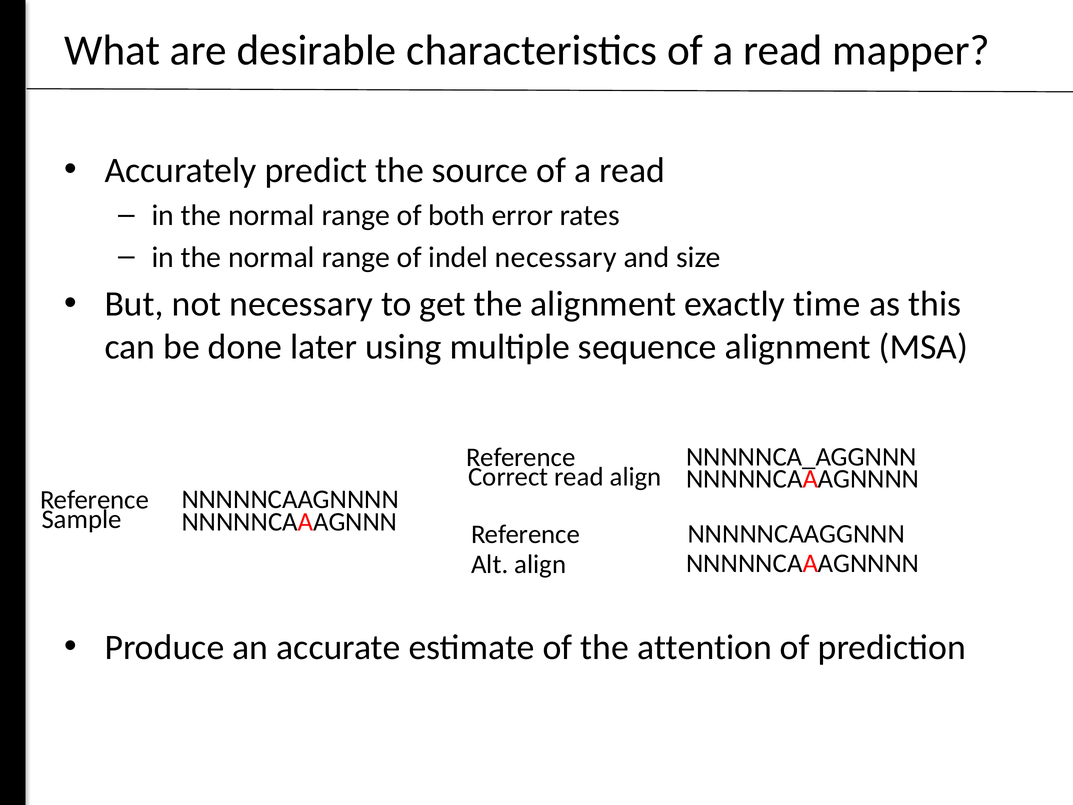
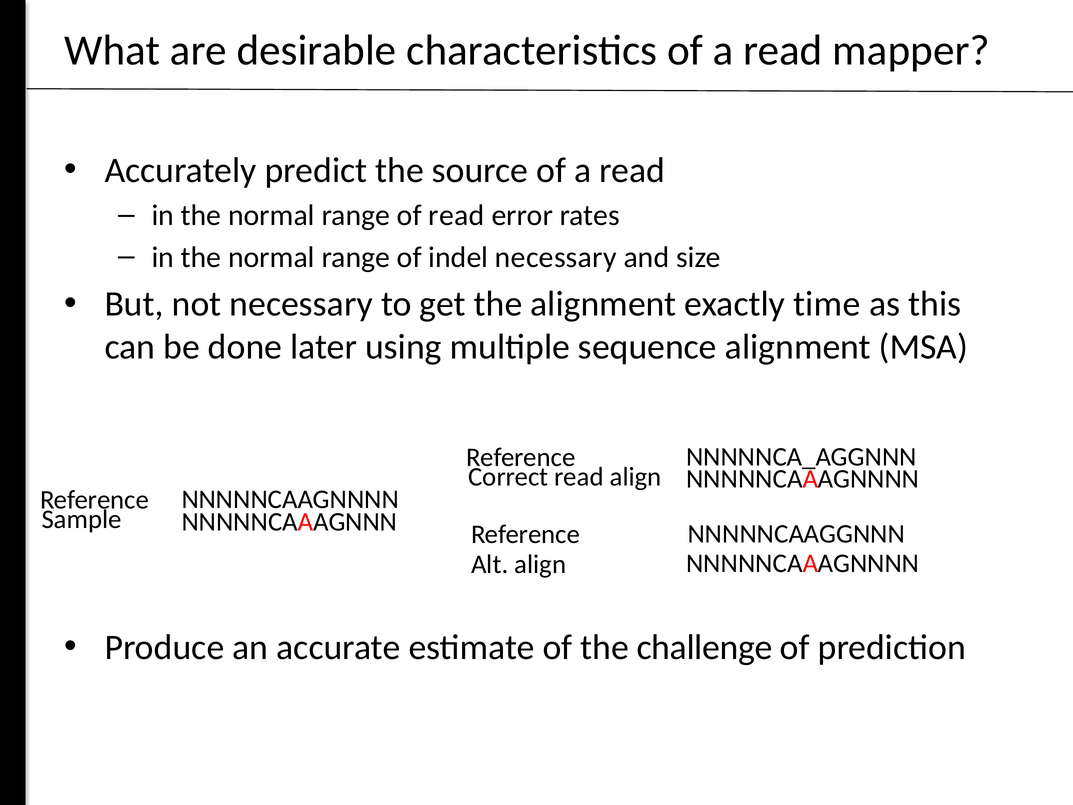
of both: both -> read
attention: attention -> challenge
